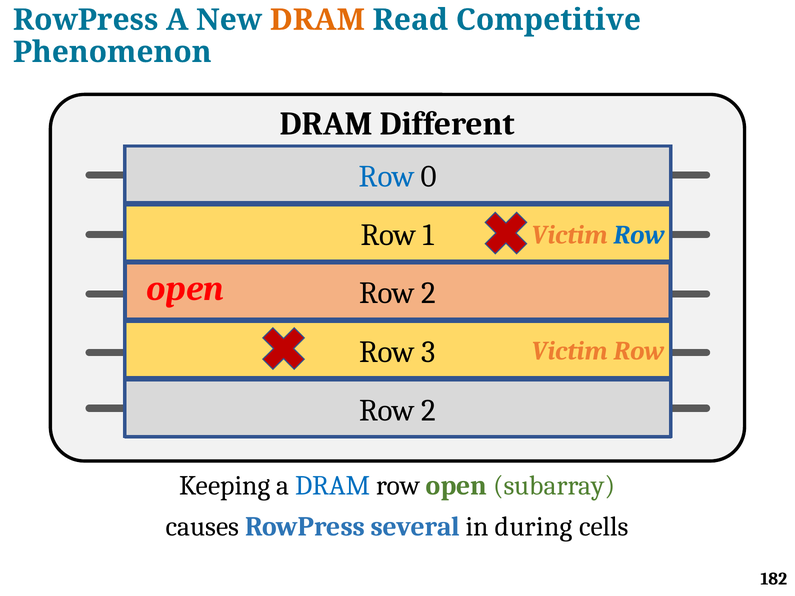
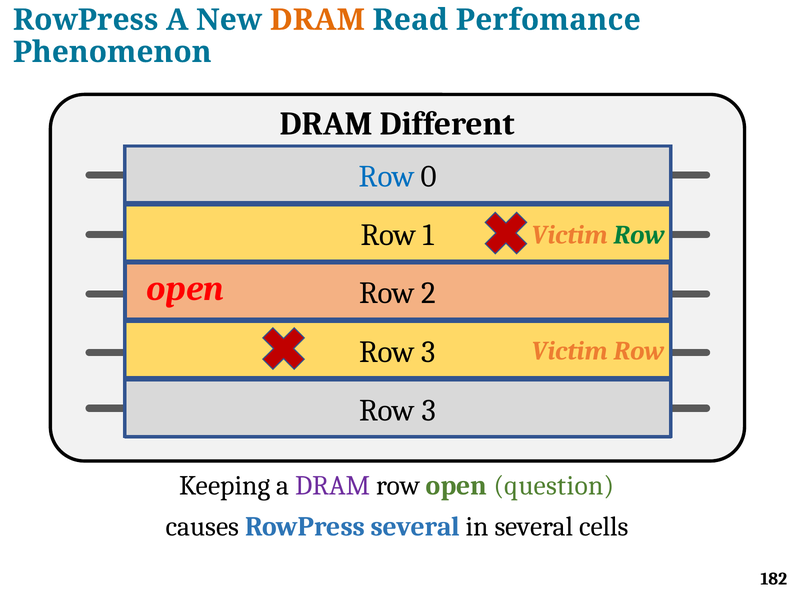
Competitive: Competitive -> Perfomance
Row at (639, 235) colour: blue -> green
2 at (429, 411): 2 -> 3
DRAM at (333, 486) colour: blue -> purple
subarray: subarray -> question
in during: during -> several
